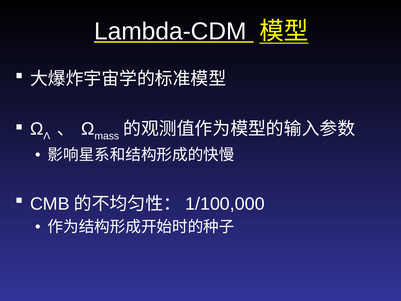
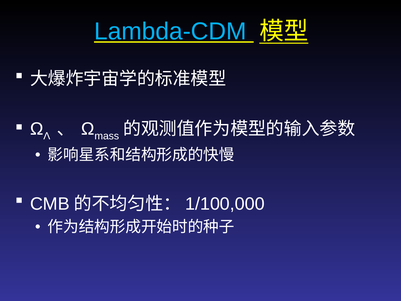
Lambda-CDM colour: white -> light blue
